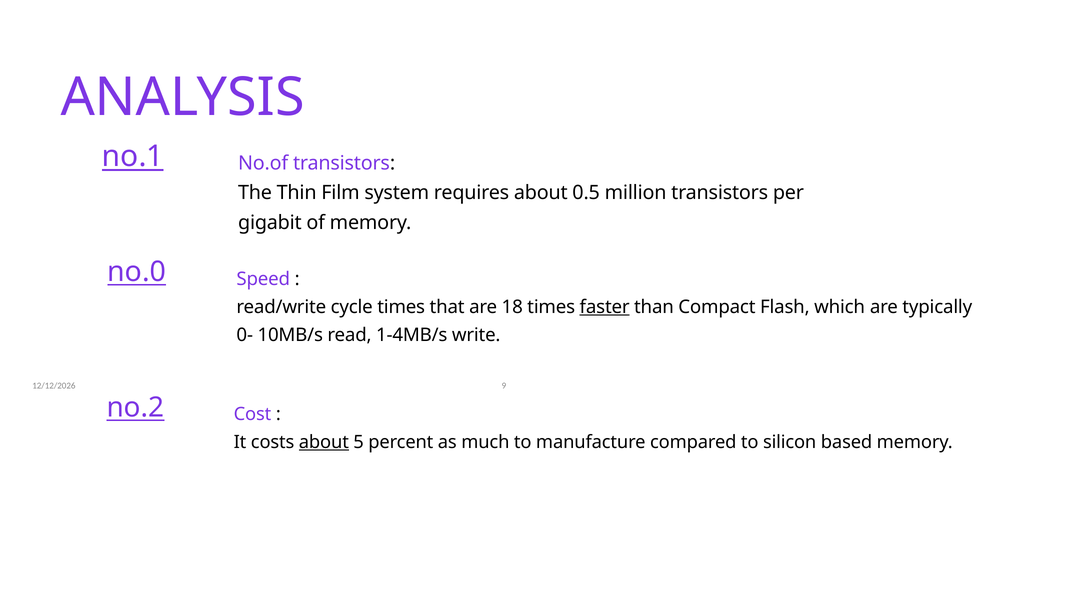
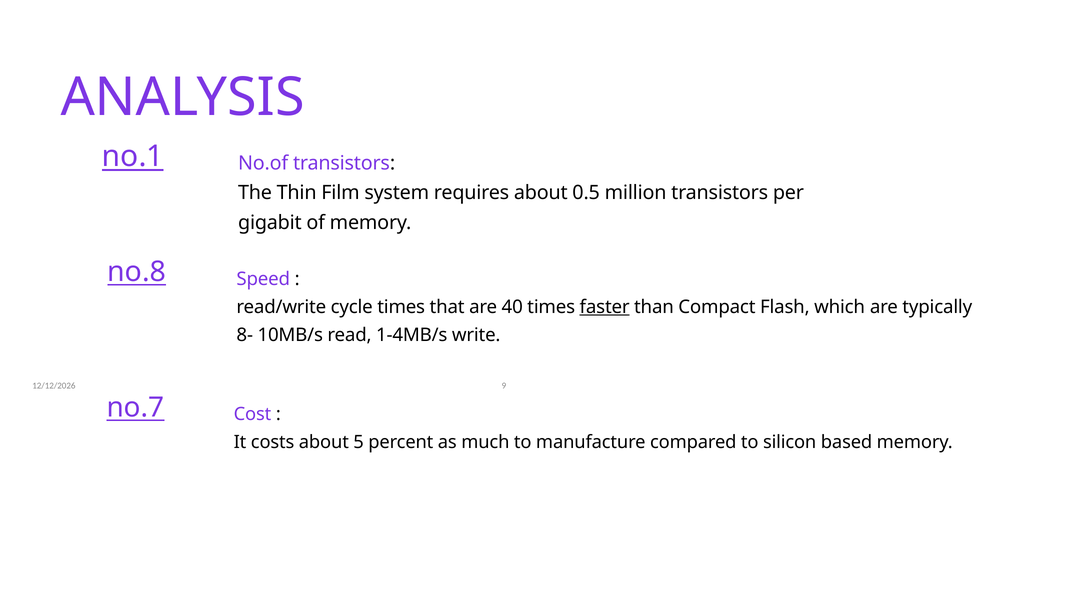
no.0: no.0 -> no.8
18: 18 -> 40
0-: 0- -> 8-
no.2: no.2 -> no.7
about at (324, 442) underline: present -> none
